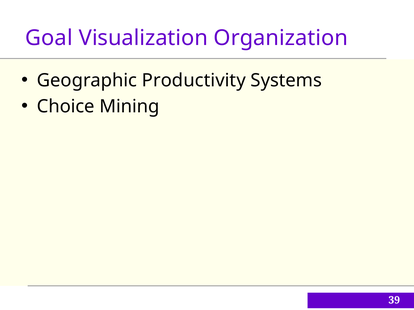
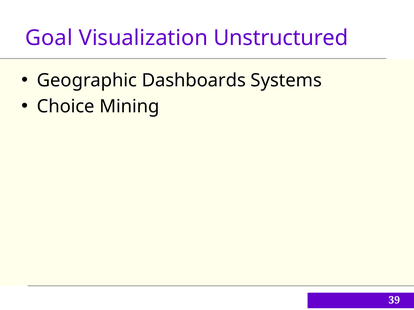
Organization: Organization -> Unstructured
Productivity: Productivity -> Dashboards
